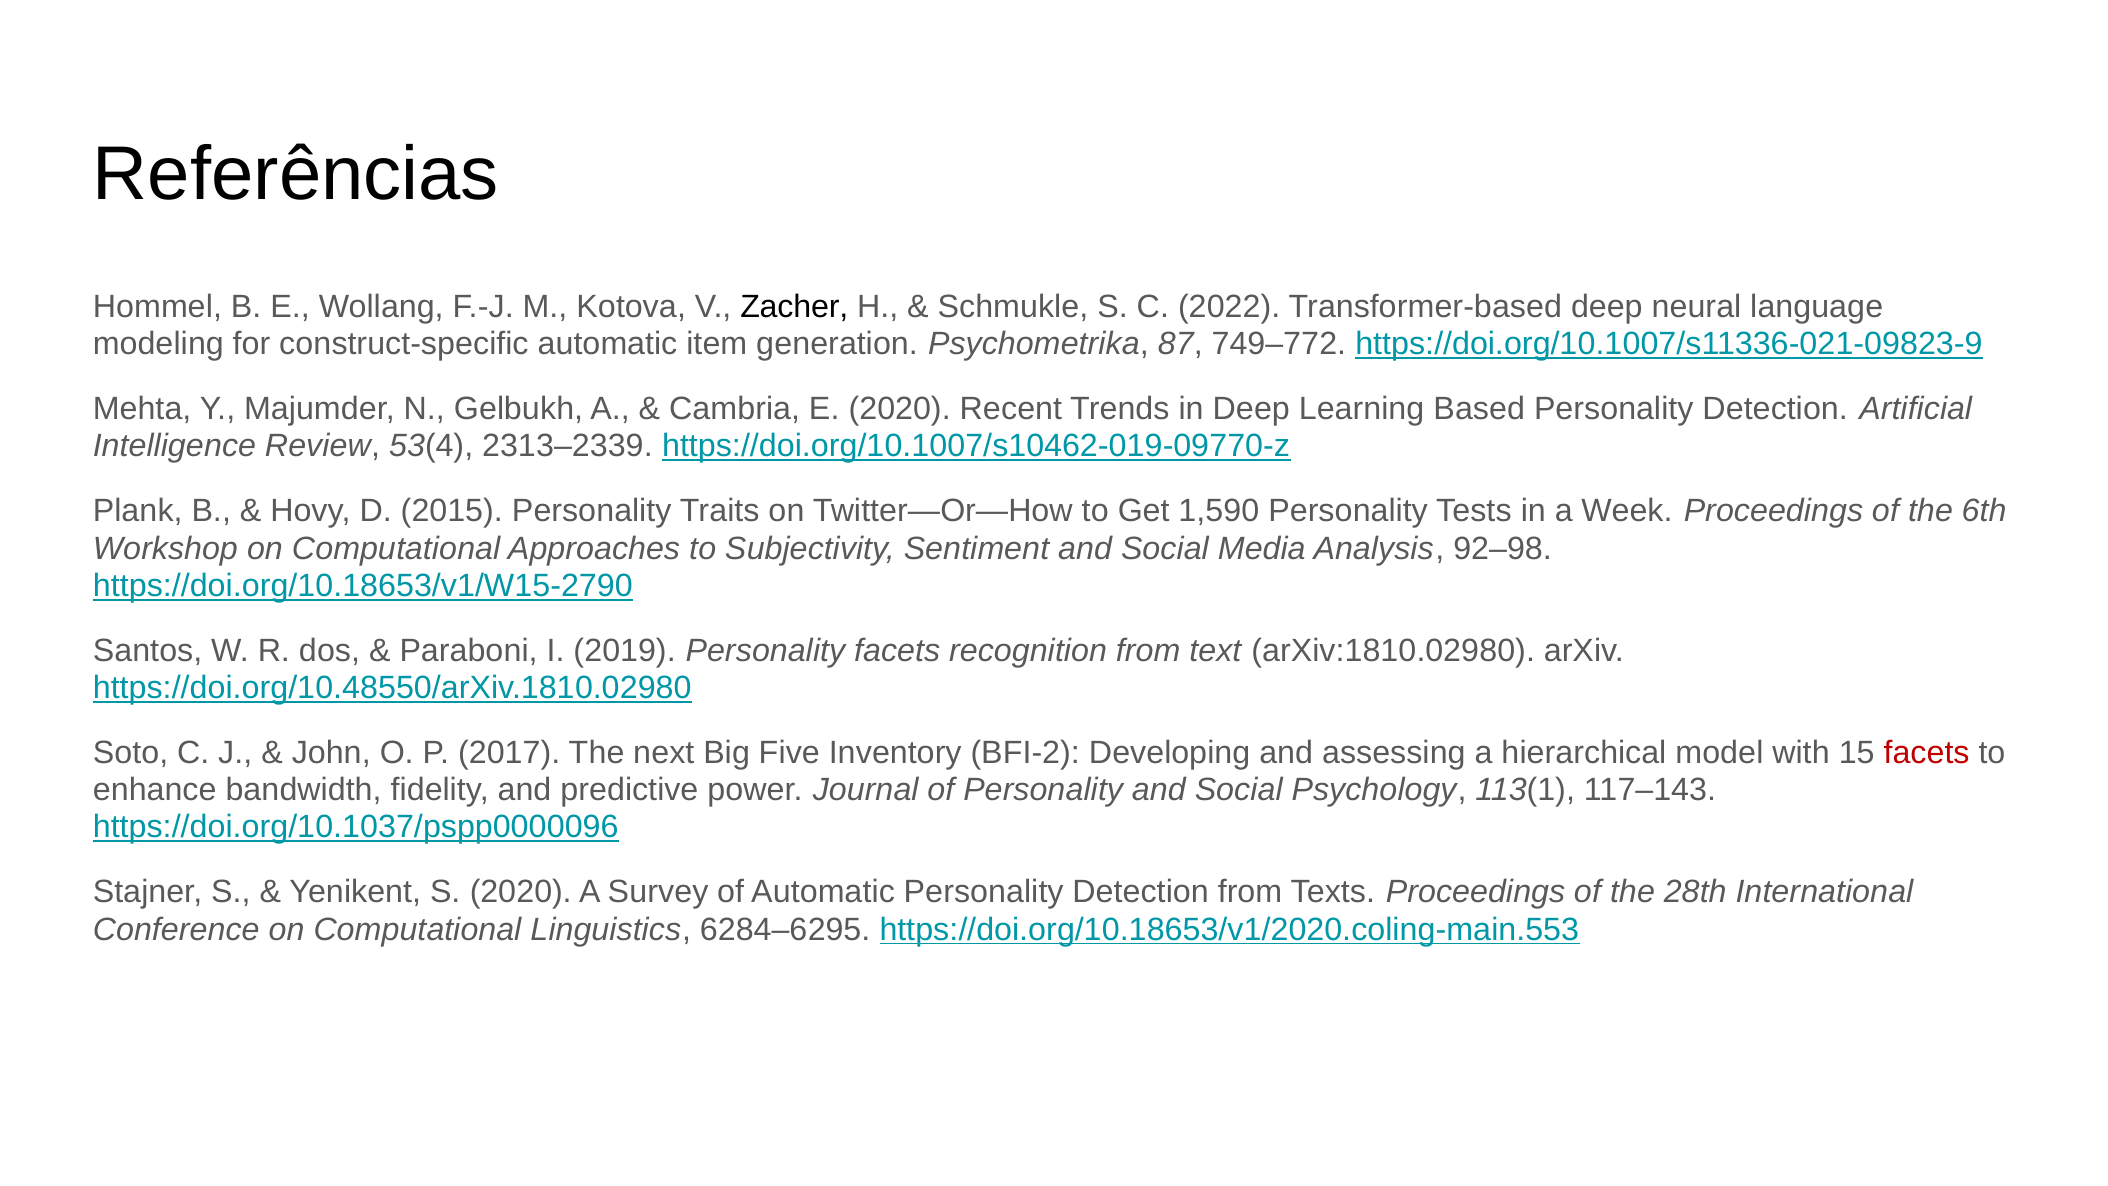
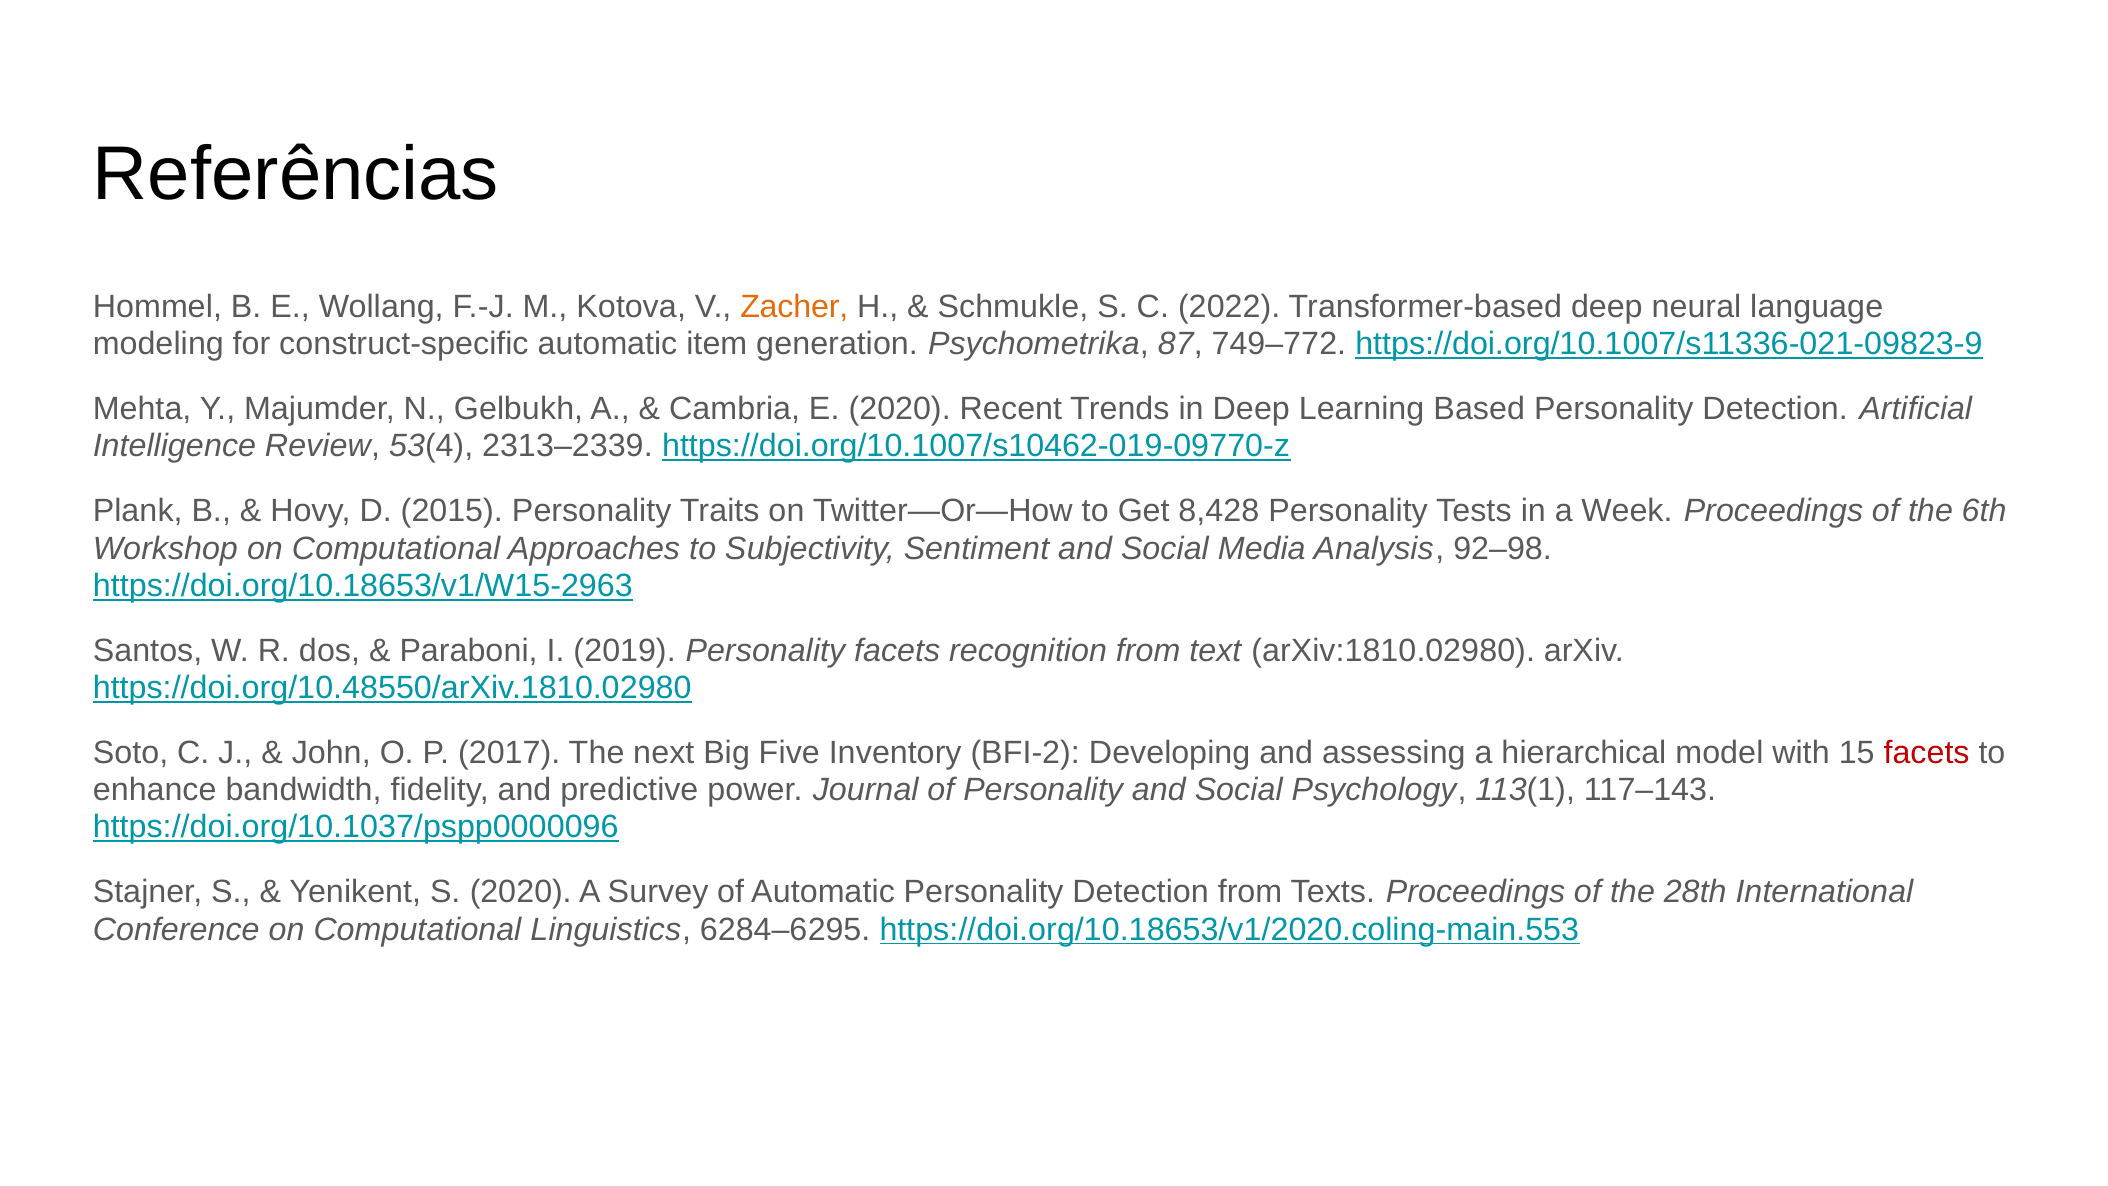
Zacher colour: black -> orange
1,590: 1,590 -> 8,428
https://doi.org/10.18653/v1/W15-2790: https://doi.org/10.18653/v1/W15-2790 -> https://doi.org/10.18653/v1/W15-2963
